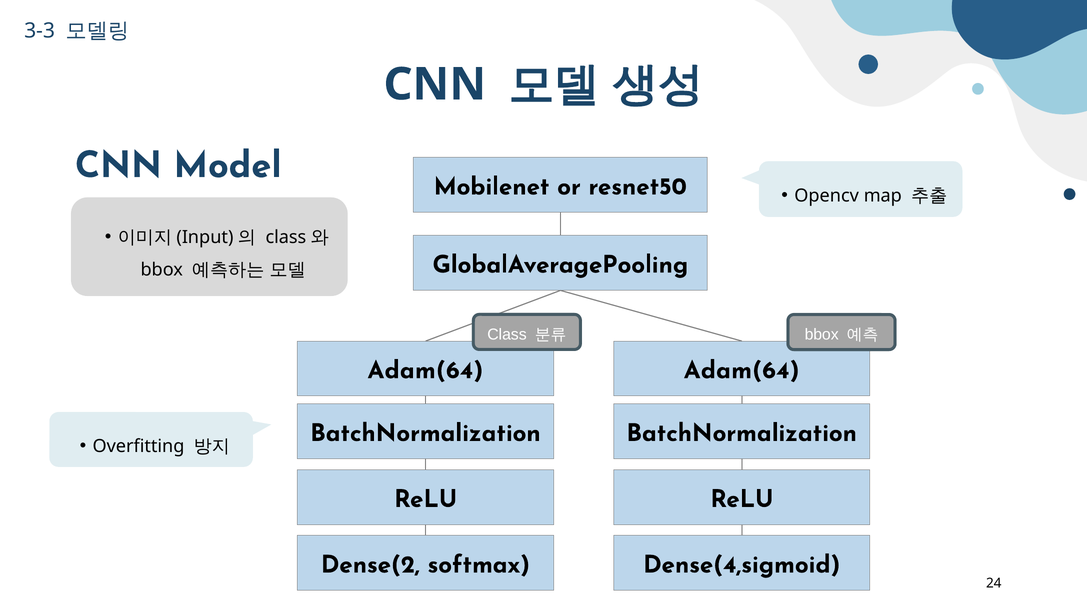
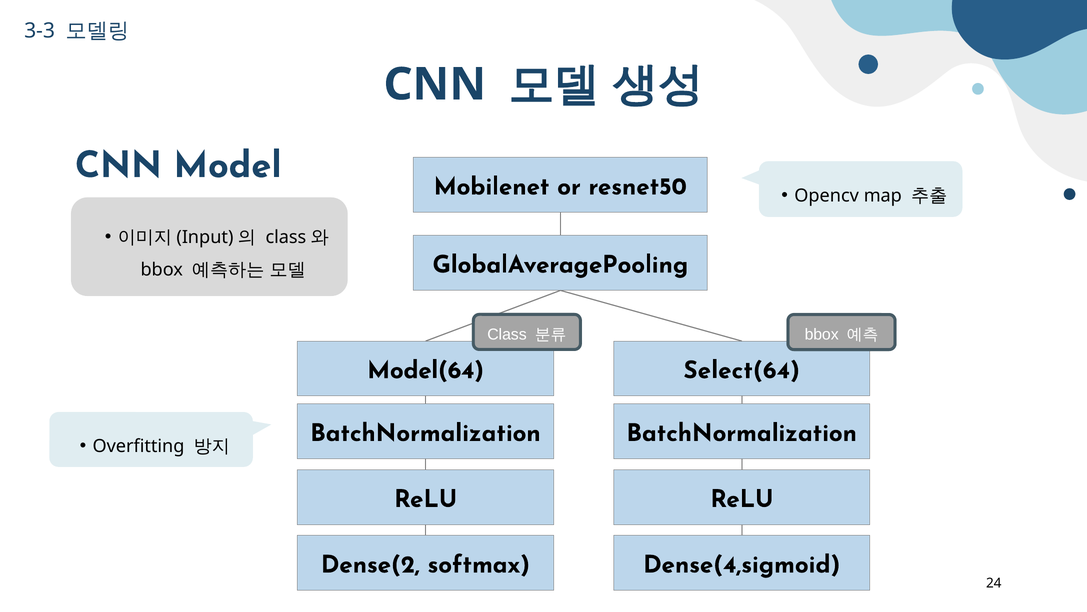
Adam(64 at (425, 370): Adam(64 -> Model(64
Adam(64 at (742, 370): Adam(64 -> Select(64
